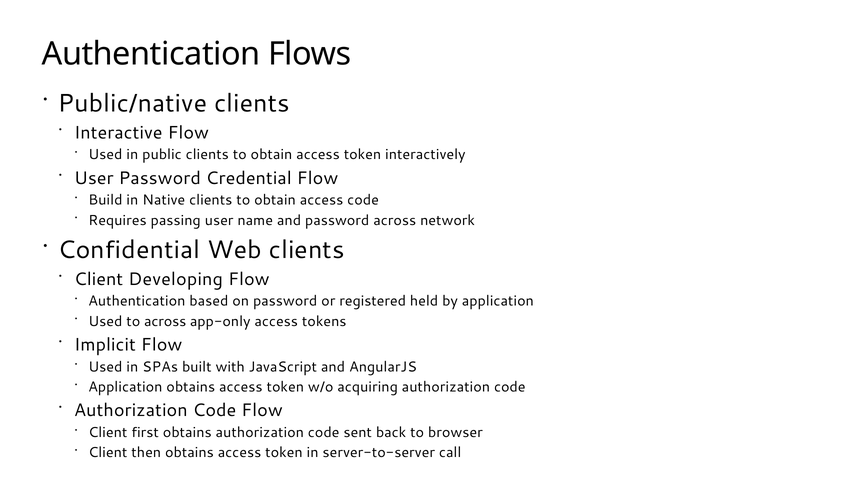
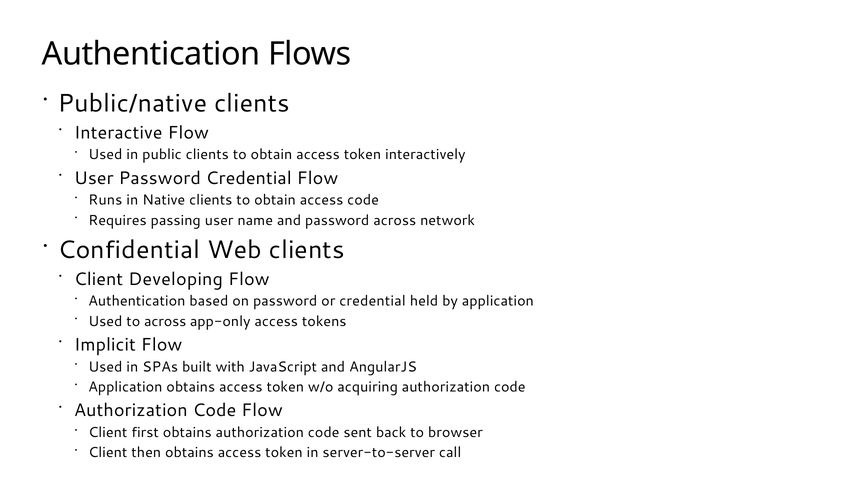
Build: Build -> Runs
or registered: registered -> credential
